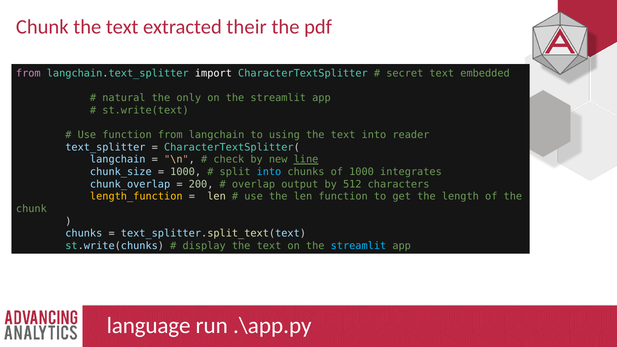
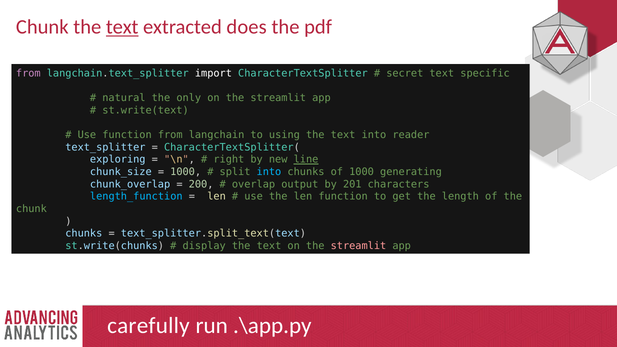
text at (122, 27) underline: none -> present
their: their -> does
embedded: embedded -> specific
langchain at (118, 160): langchain -> exploring
check: check -> right
integrates: integrates -> generating
512: 512 -> 201
length_function colour: yellow -> light blue
streamlit at (358, 246) colour: light blue -> pink
language: language -> carefully
